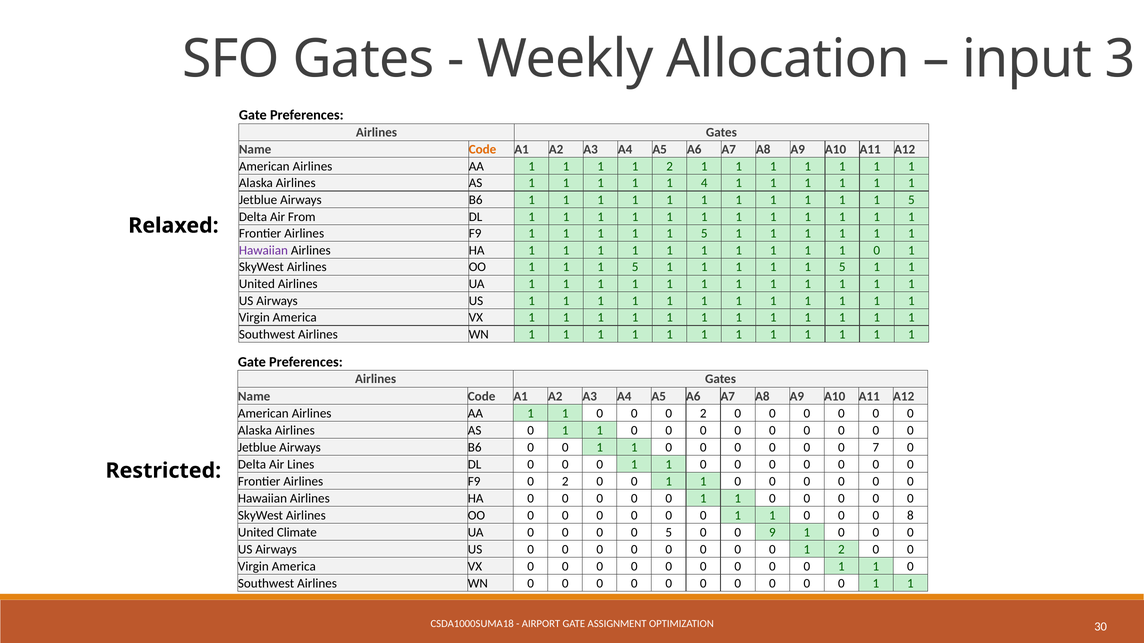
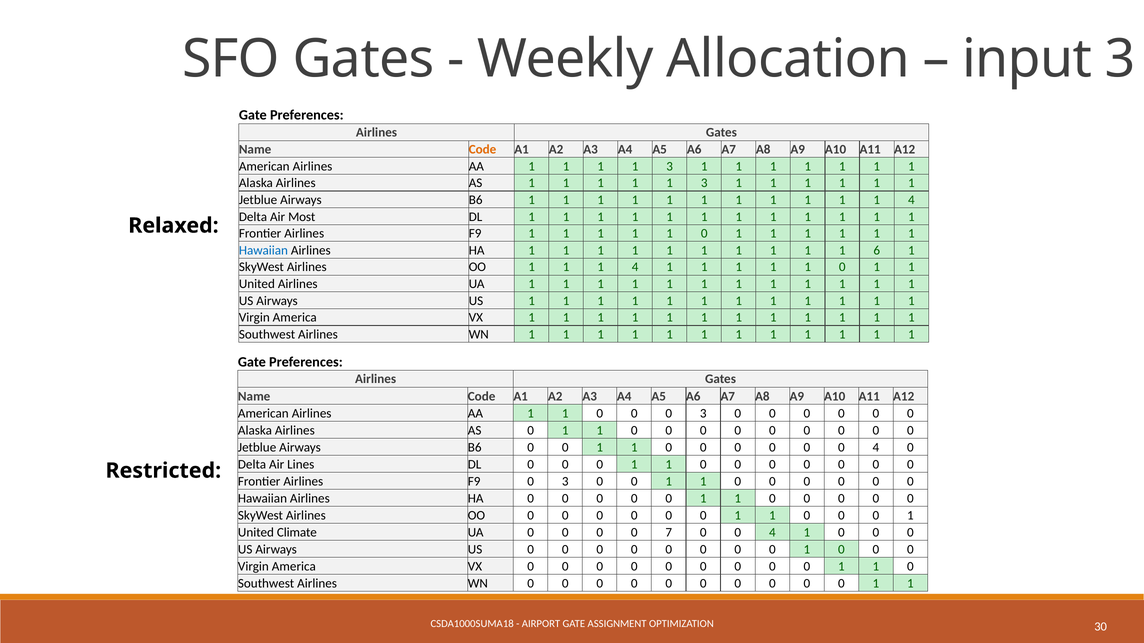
2 at (670, 166): 2 -> 3
4 at (704, 183): 4 -> 3
5 at (911, 200): 5 -> 4
From: From -> Most
5 at (704, 234): 5 -> 0
Hawaiian at (263, 251) colour: purple -> blue
1 1 1 0: 0 -> 6
5 at (635, 267): 5 -> 4
5 at (842, 267): 5 -> 0
0 0 2: 2 -> 3
0 0 0 7: 7 -> 4
F9 0 2: 2 -> 3
8 at (910, 516): 8 -> 1
0 5: 5 -> 7
9 at (772, 533): 9 -> 4
0 1 2: 2 -> 0
